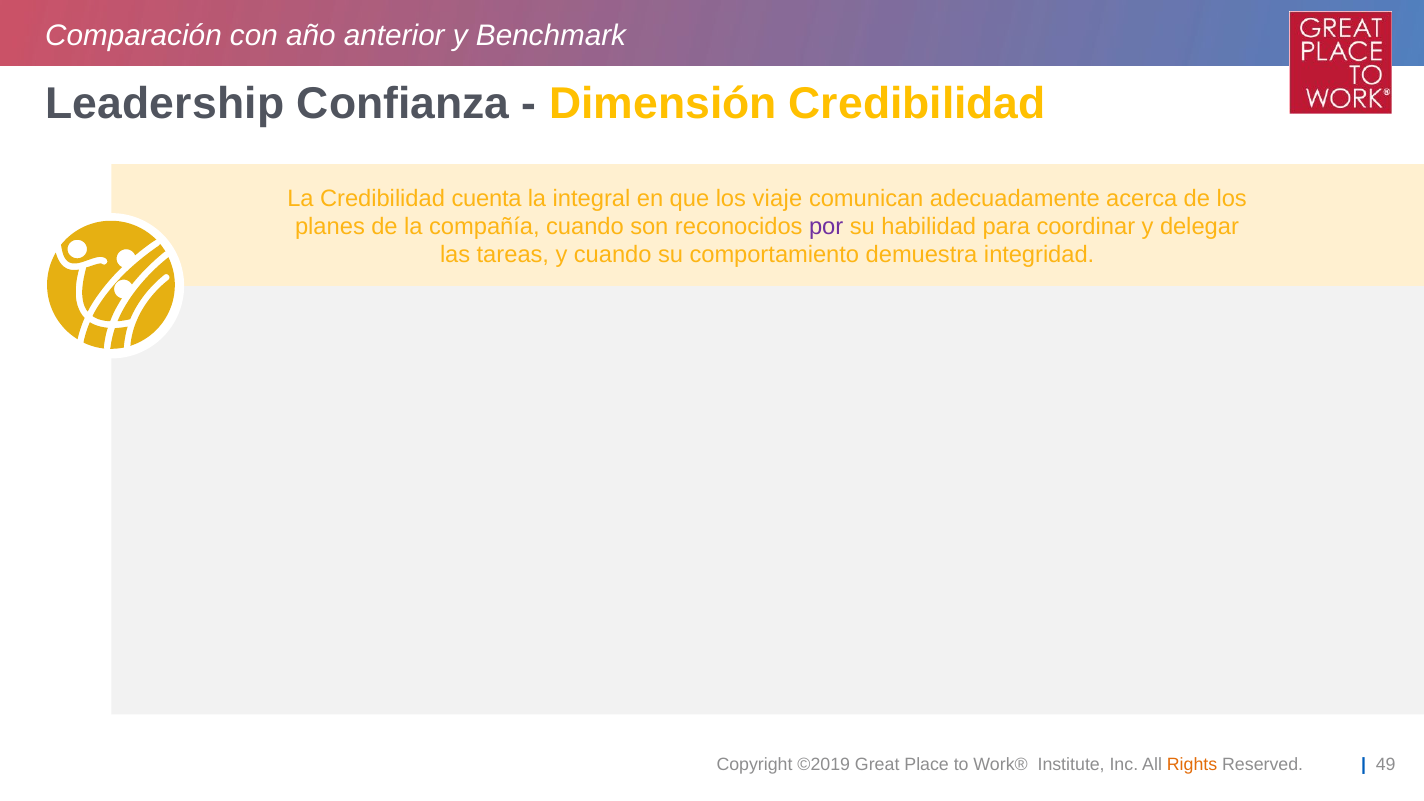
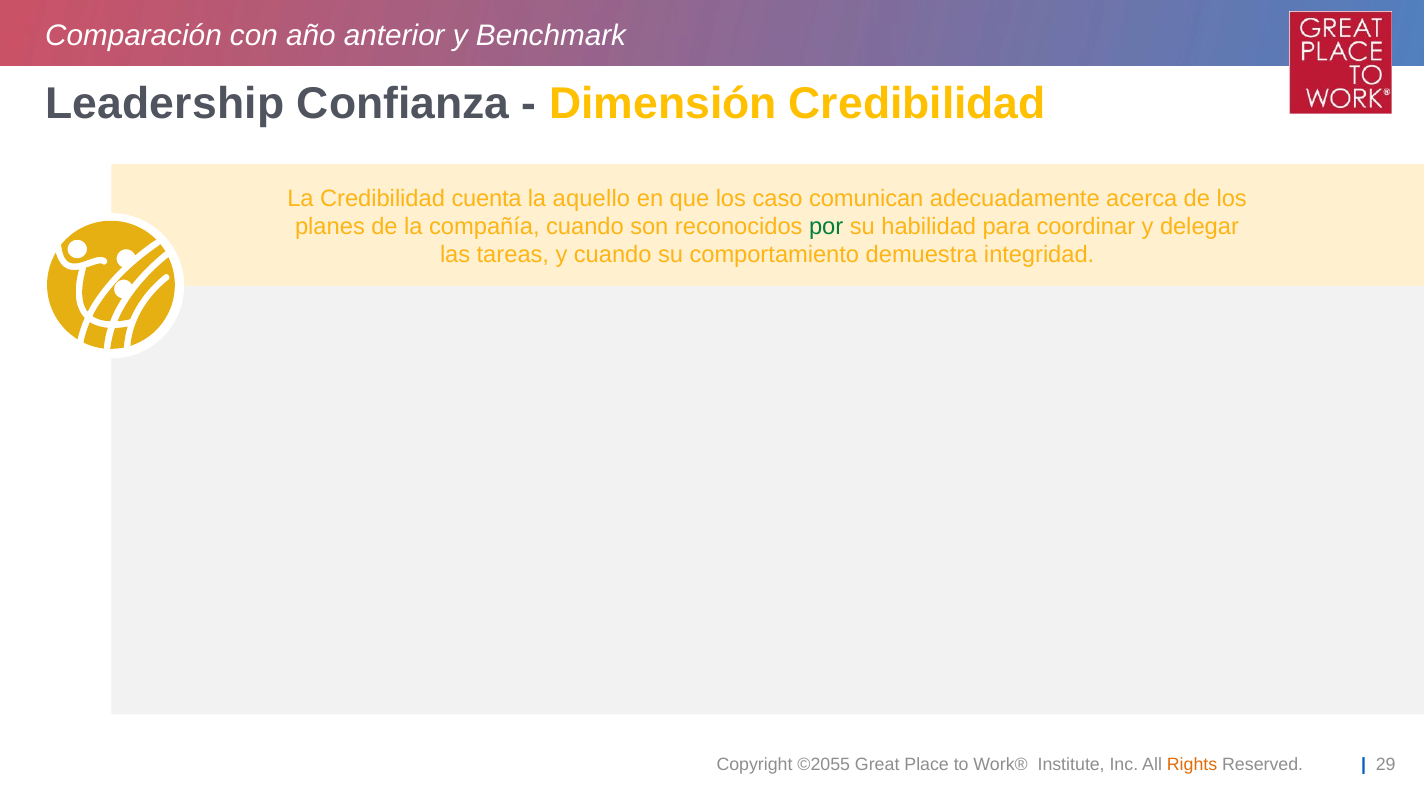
integral: integral -> aquello
viaje: viaje -> caso
por colour: purple -> green
©2019: ©2019 -> ©2055
49: 49 -> 29
